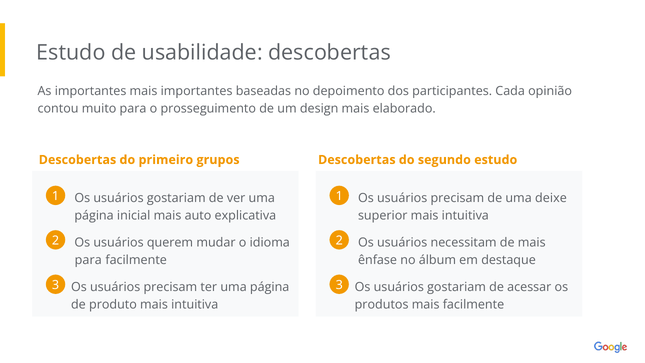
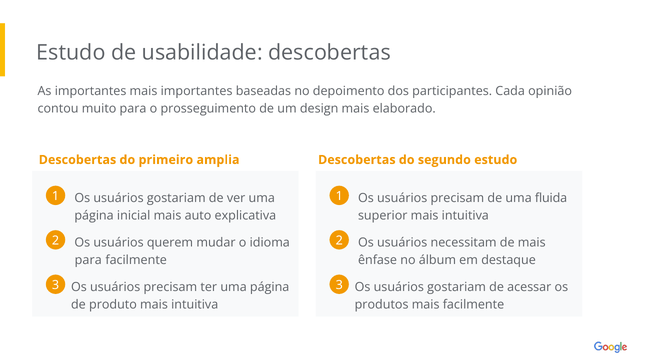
grupos: grupos -> amplia
deixe: deixe -> fluida
